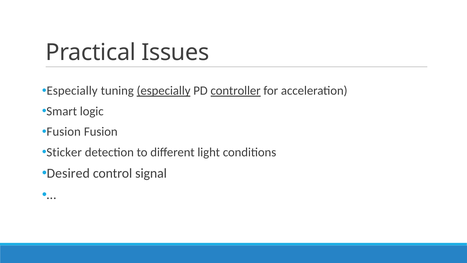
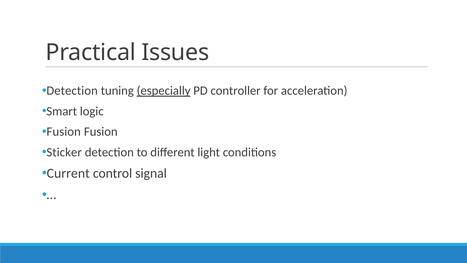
Especially at (72, 91): Especially -> Detection
controller underline: present -> none
Desired: Desired -> Current
